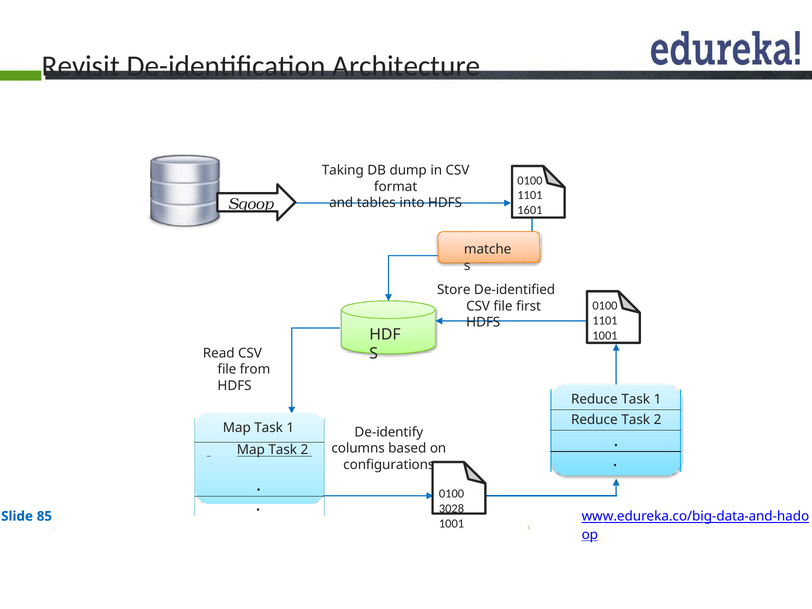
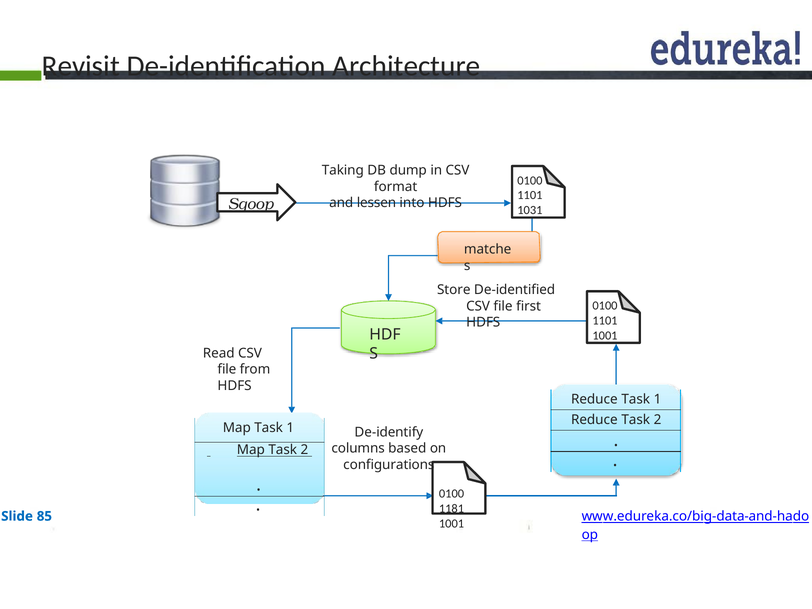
tables: tables -> lessen
1601: 1601 -> 1031
3028: 3028 -> 1181
